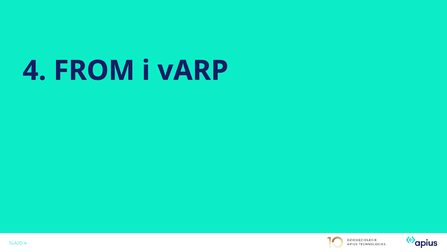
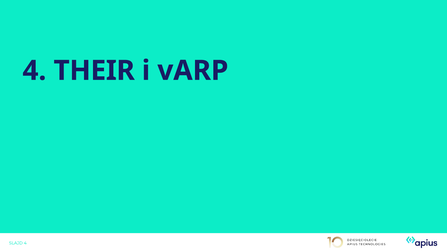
FROM: FROM -> THEIR
